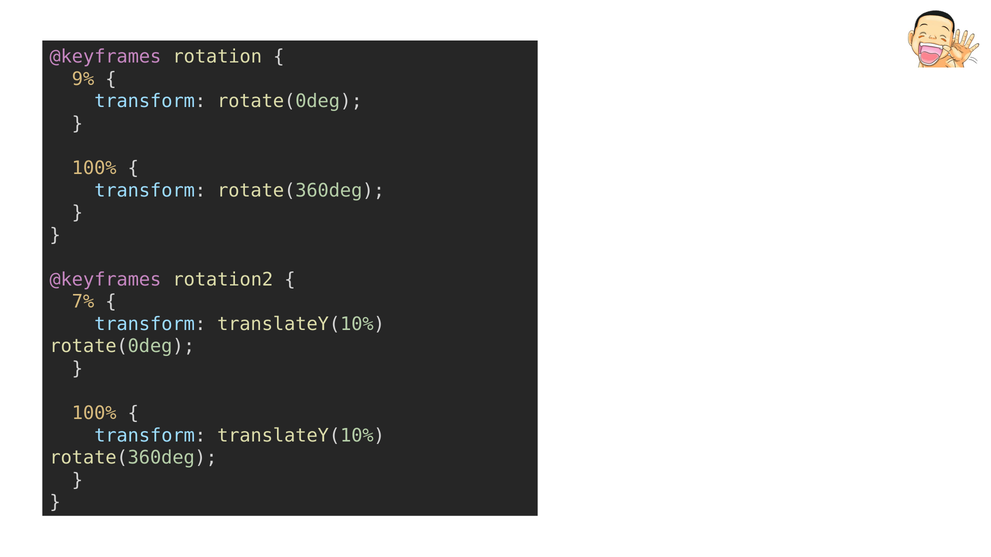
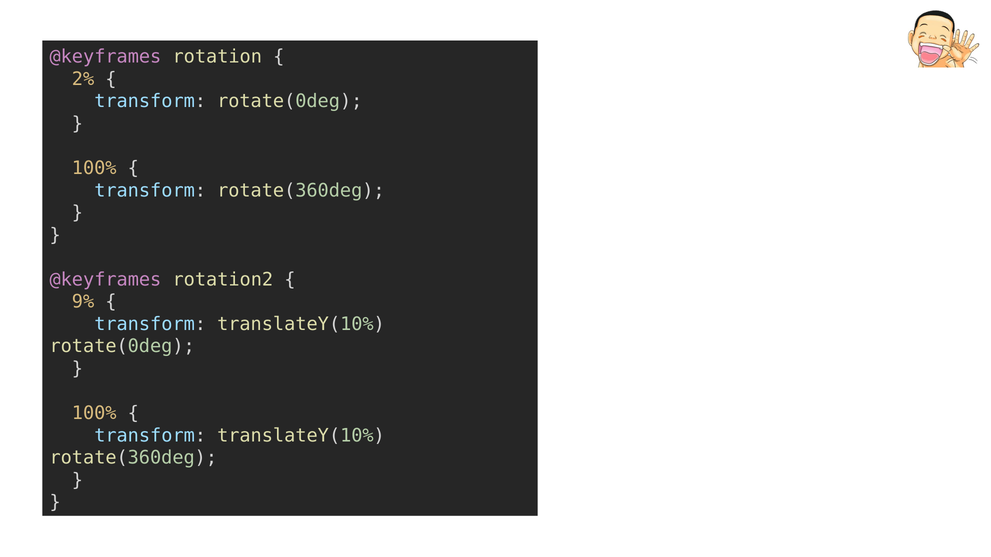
9%: 9% -> 2%
7%: 7% -> 9%
